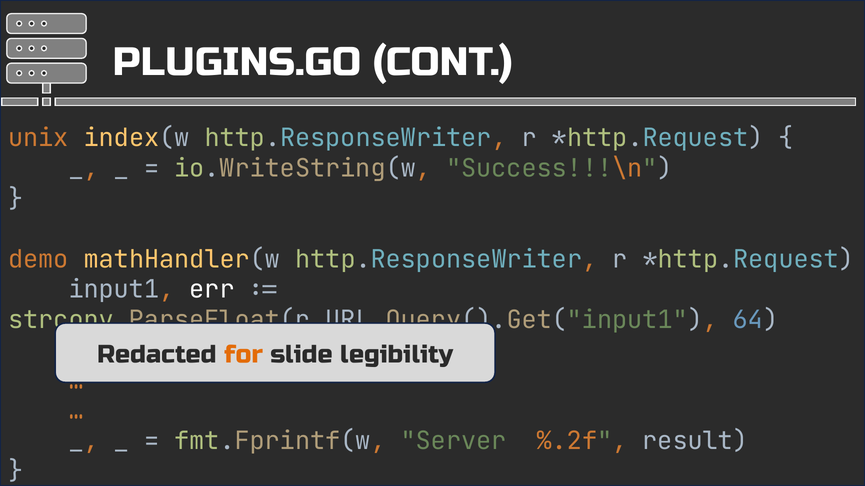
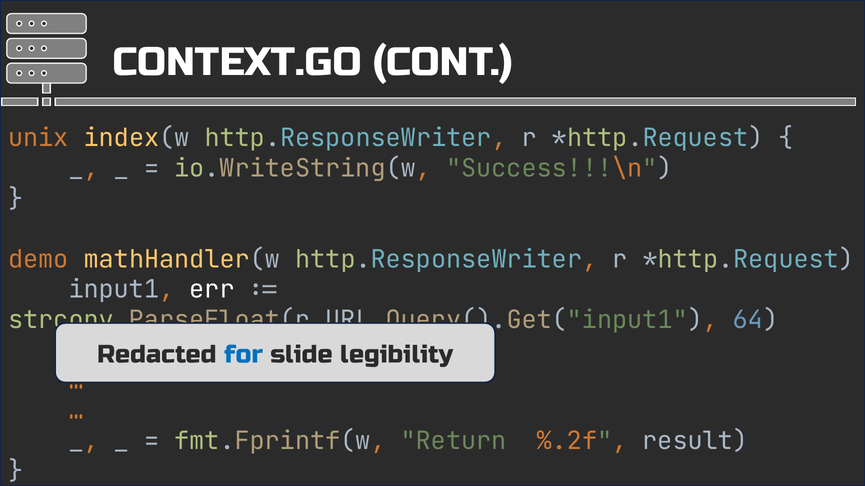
PLUGINS.GO: PLUGINS.GO -> CONTEXT.GO
for colour: orange -> blue
Server: Server -> Return
